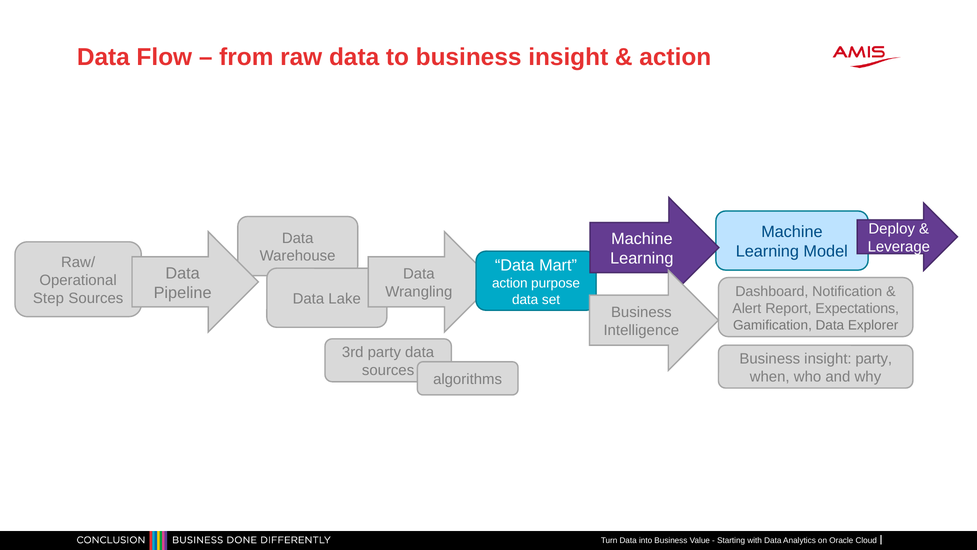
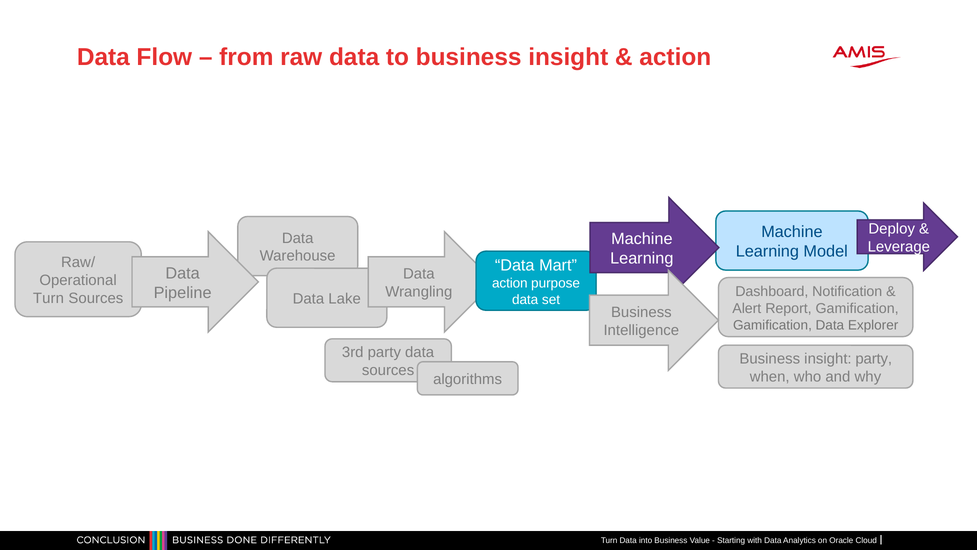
Step at (48, 298): Step -> Turn
Report Expectations: Expectations -> Gamification
